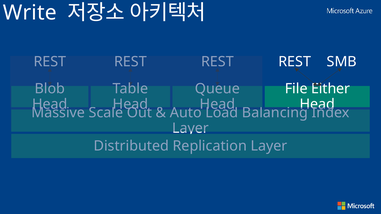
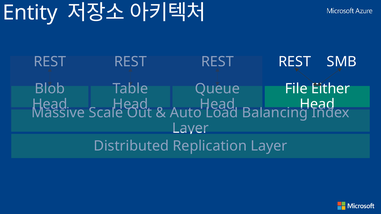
Write: Write -> Entity
